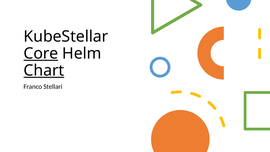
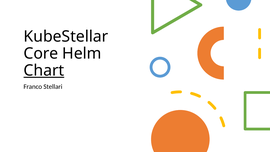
Core underline: present -> none
